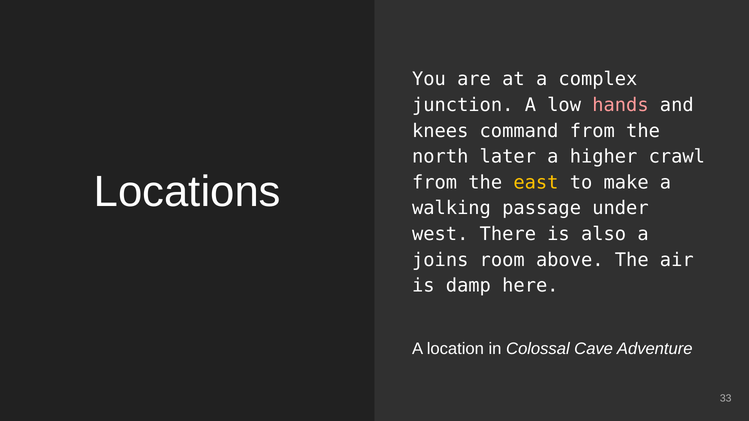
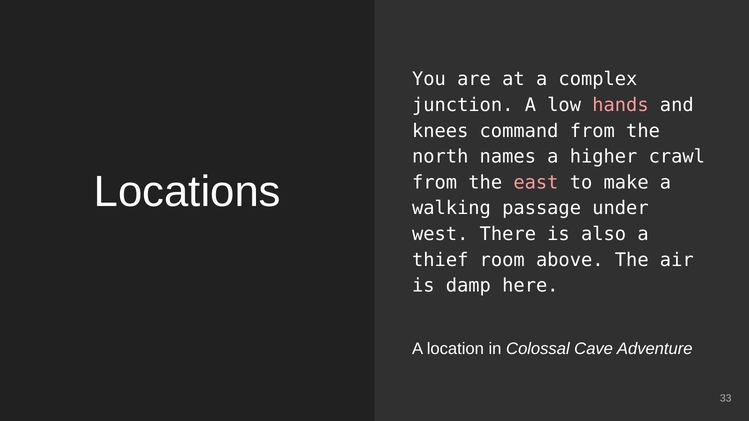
later: later -> names
east colour: yellow -> pink
joins: joins -> thief
